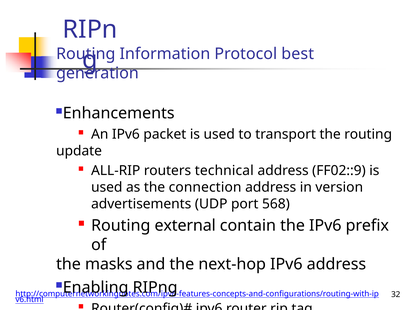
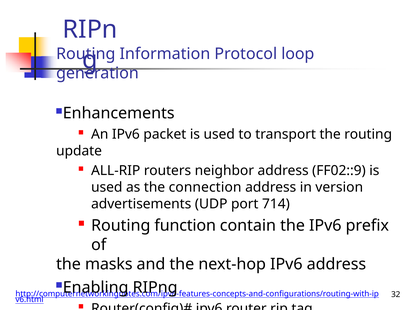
best: best -> loop
technical: technical -> neighbor
568: 568 -> 714
external: external -> function
